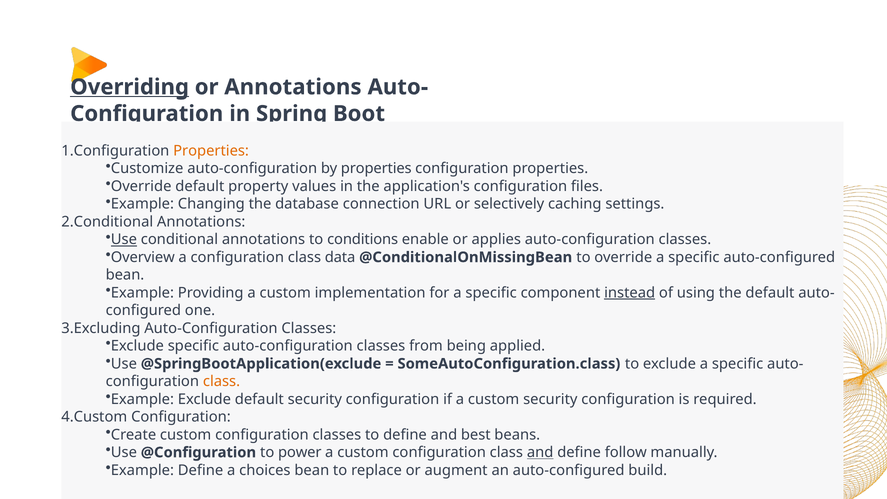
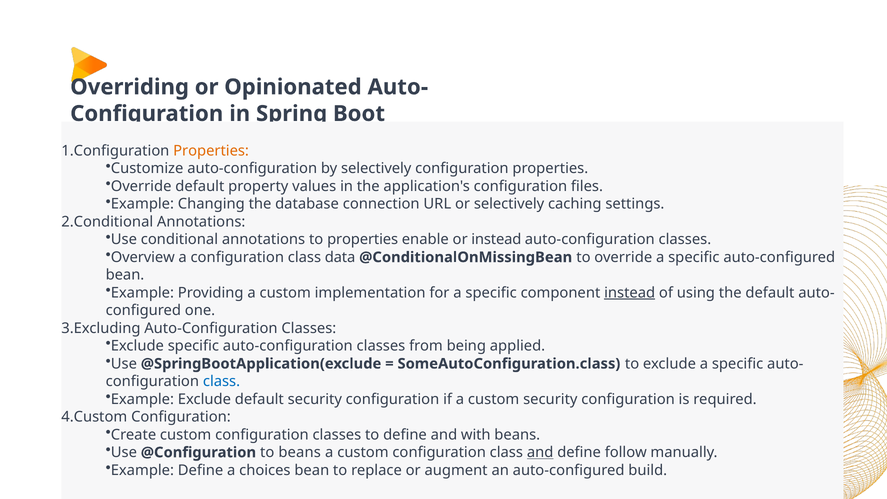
Overriding underline: present -> none
or Annotations: Annotations -> Opinionated
by properties: properties -> selectively
Use at (124, 240) underline: present -> none
to conditions: conditions -> properties
or applies: applies -> instead
class at (222, 381) colour: orange -> blue
best: best -> with
to power: power -> beans
